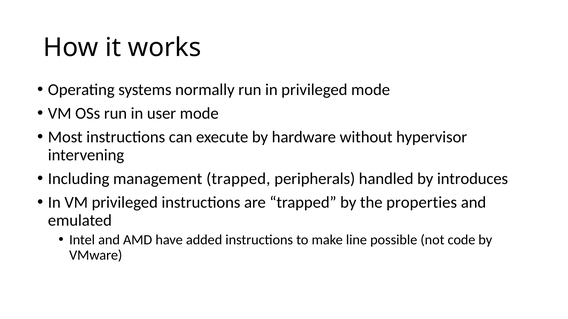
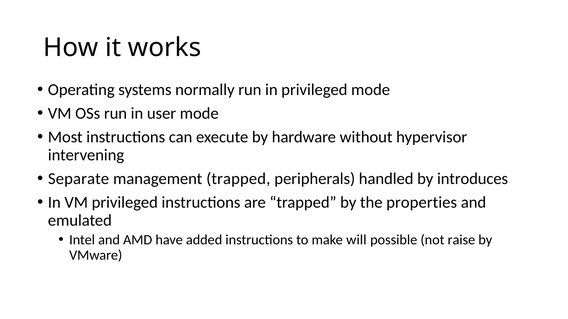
Including: Including -> Separate
line: line -> will
code: code -> raise
